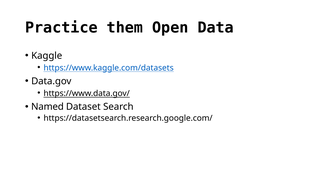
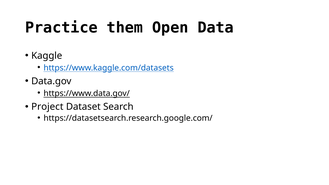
Named: Named -> Project
